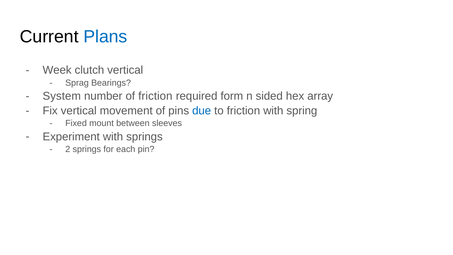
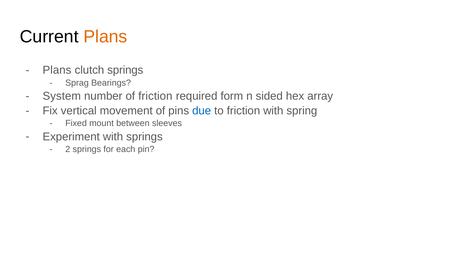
Plans at (105, 37) colour: blue -> orange
Week at (57, 70): Week -> Plans
clutch vertical: vertical -> springs
